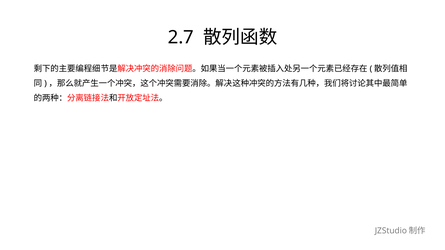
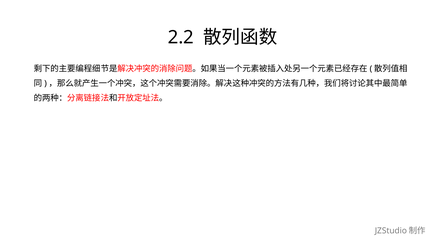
2.7: 2.7 -> 2.2
